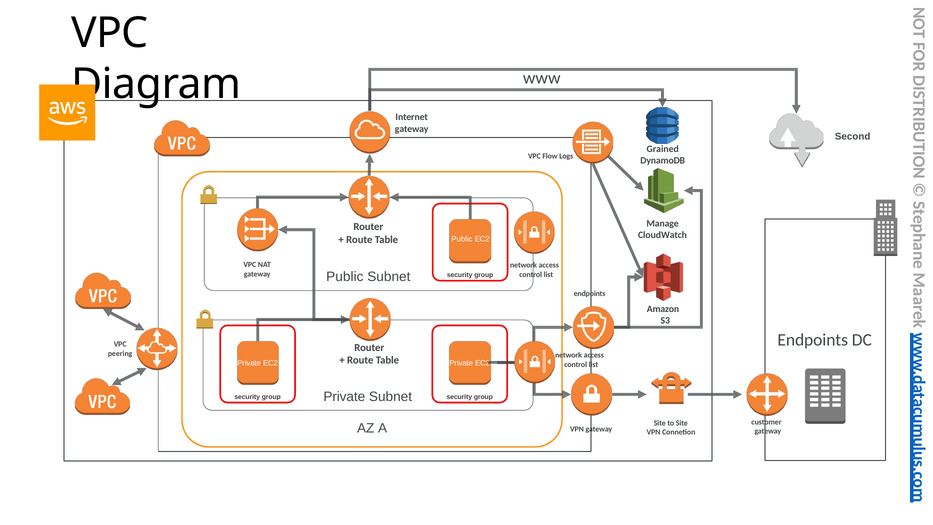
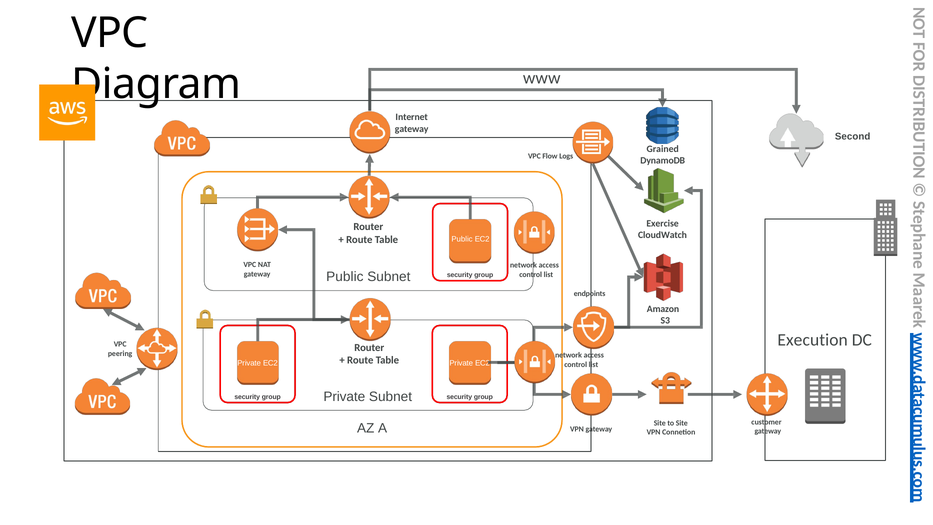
Manage: Manage -> Exercise
Endpoints at (813, 340): Endpoints -> Execution
